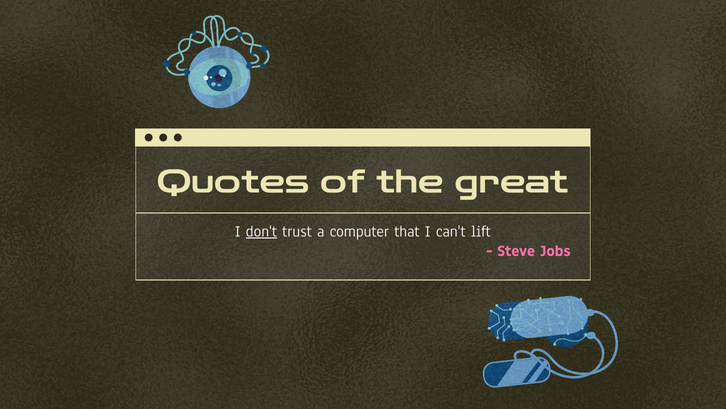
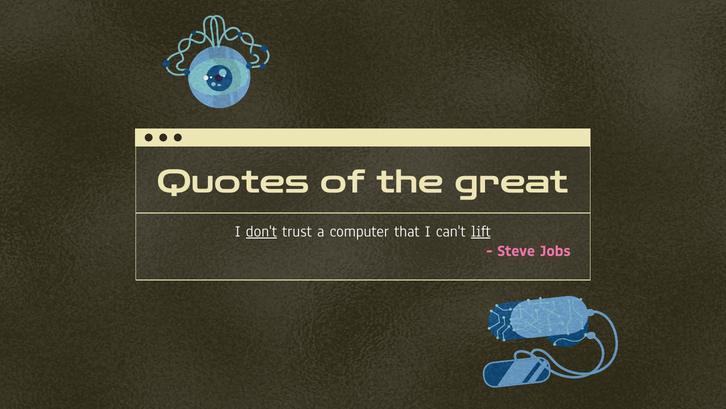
lift underline: none -> present
